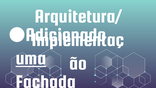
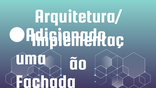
uma underline: present -> none
